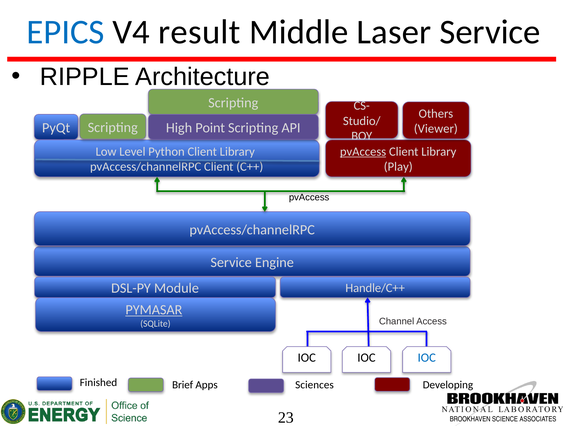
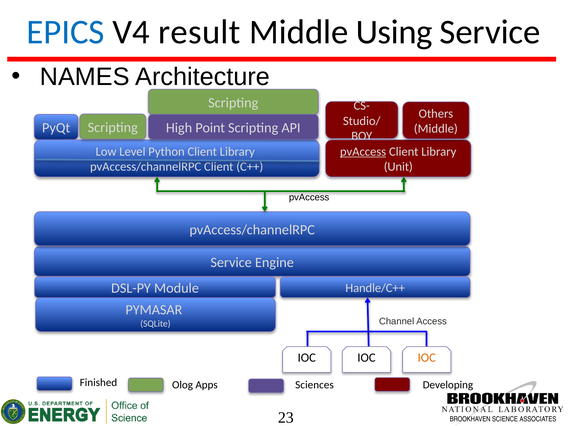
Laser: Laser -> Using
RIPPLE: RIPPLE -> NAMES
Viewer at (436, 129): Viewer -> Middle
Play: Play -> Unit
PYMASAR underline: present -> none
IOC at (427, 358) colour: blue -> orange
Brief: Brief -> Olog
